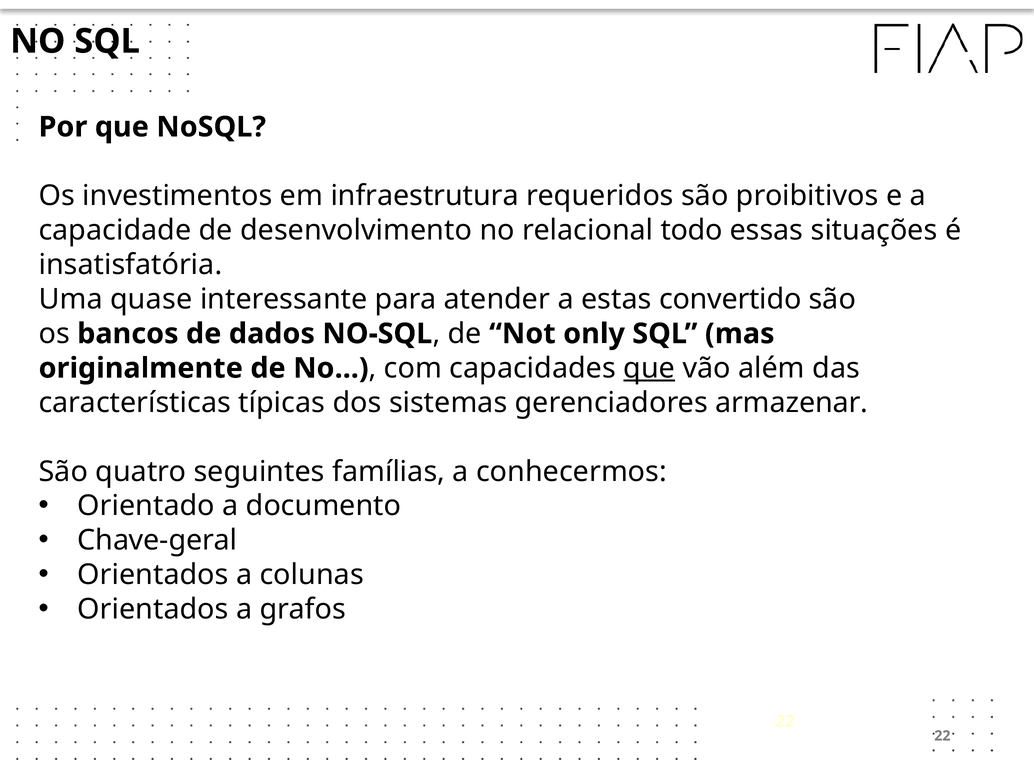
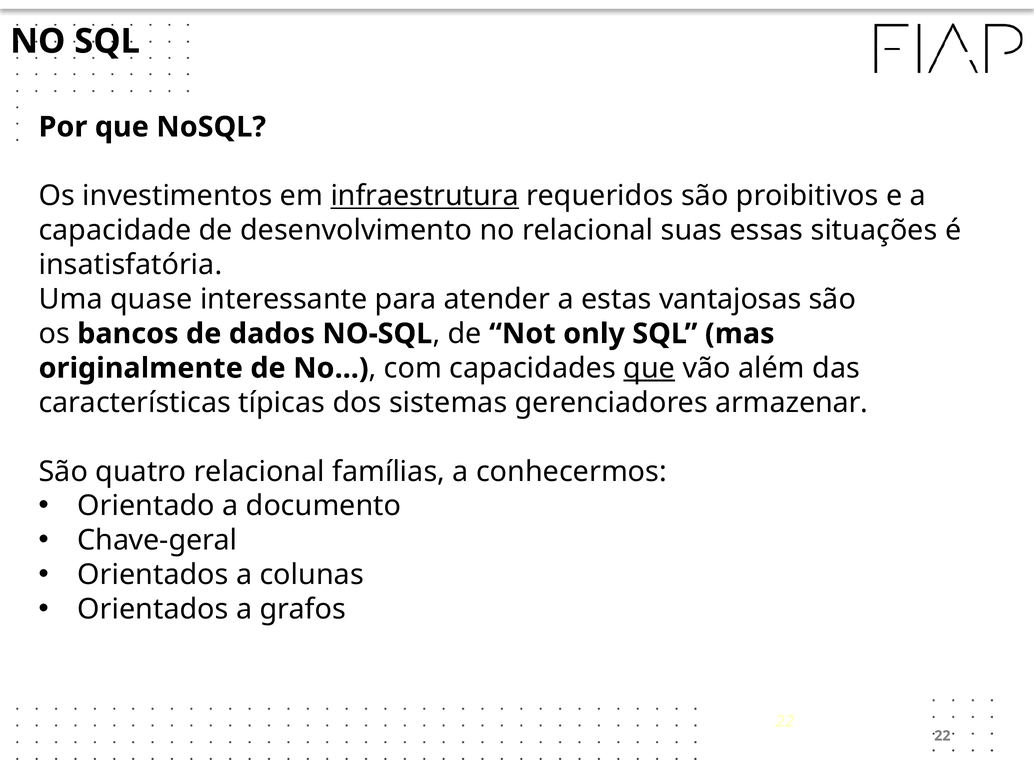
infraestrutura underline: none -> present
todo: todo -> suas
convertido: convertido -> vantajosas
quatro seguintes: seguintes -> relacional
